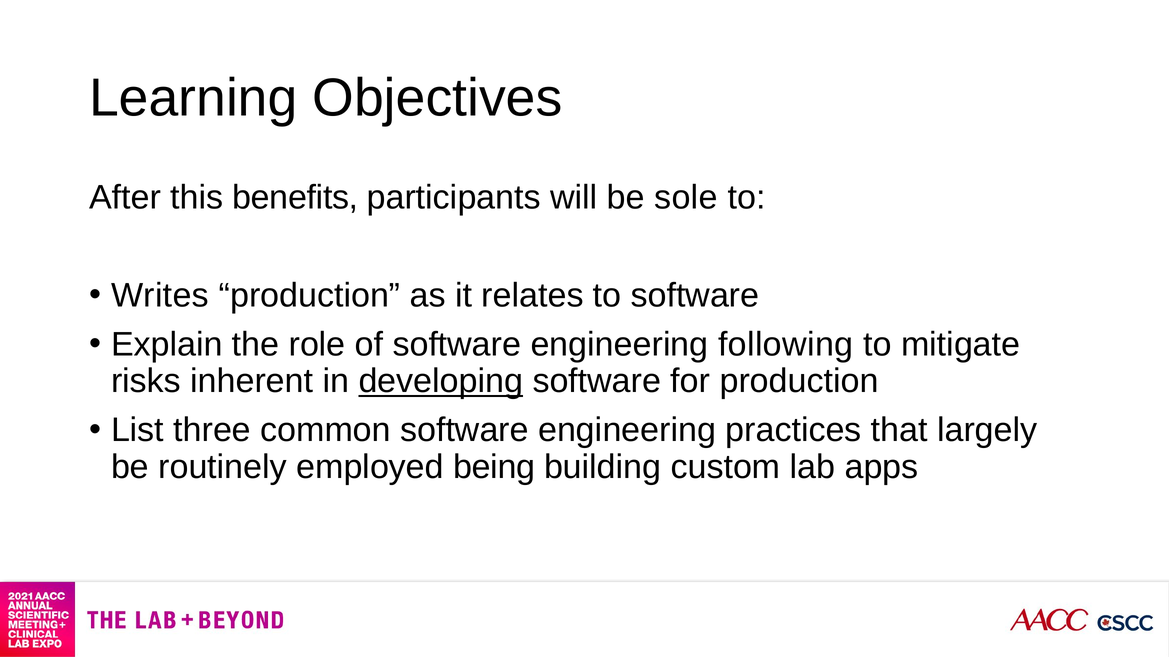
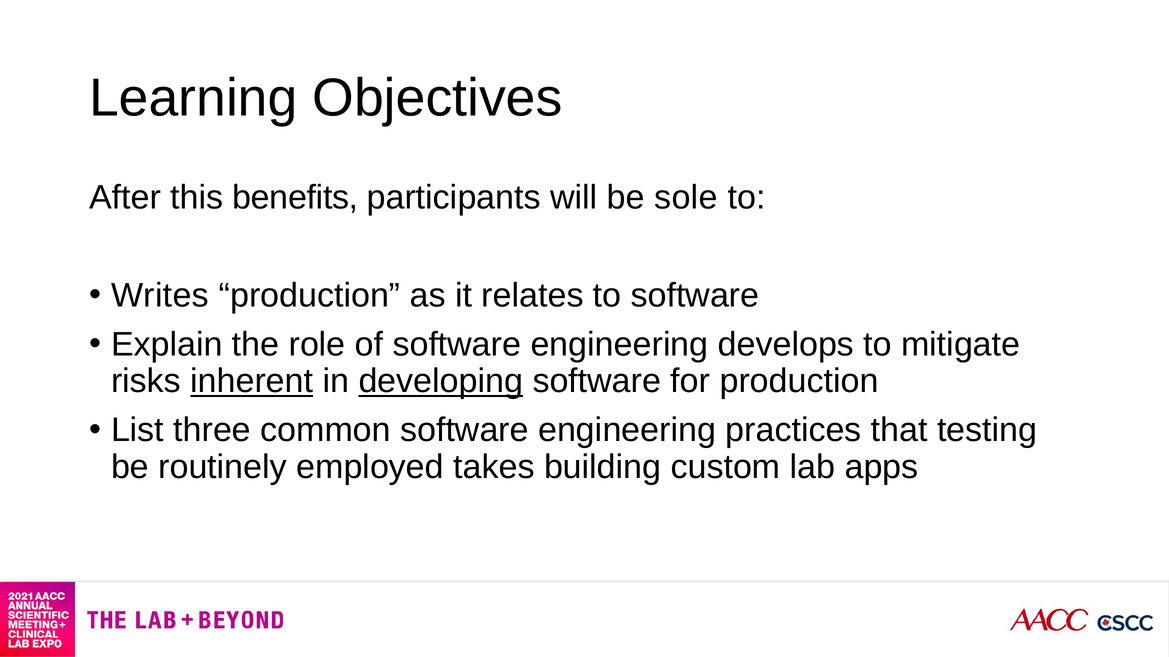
following: following -> develops
inherent underline: none -> present
largely: largely -> testing
being: being -> takes
